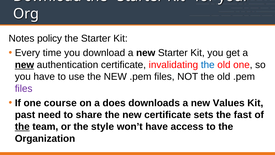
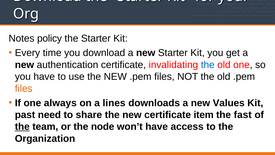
new at (24, 65) underline: present -> none
files at (24, 88) colour: purple -> orange
course: course -> always
does: does -> lines
sets: sets -> item
style: style -> node
